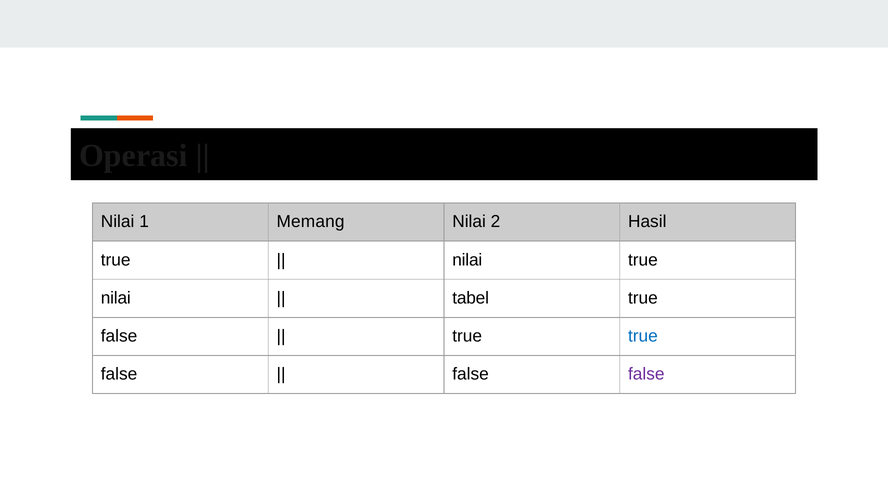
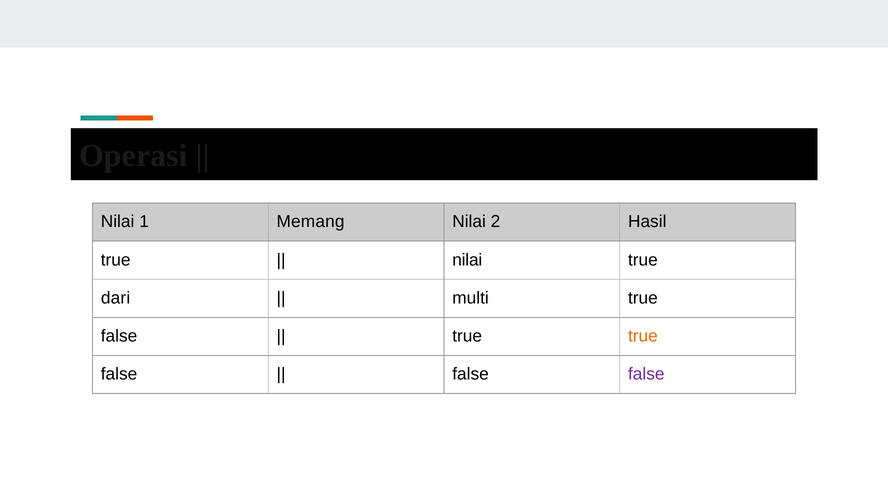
nilai at (116, 298): nilai -> dari
tabel: tabel -> multi
true at (643, 336) colour: blue -> orange
